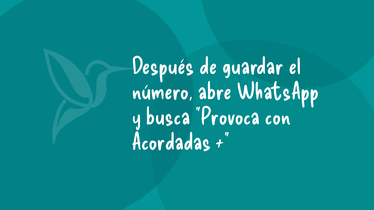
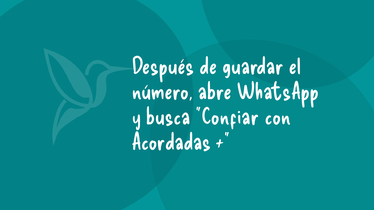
Provoca: Provoca -> Confiar
